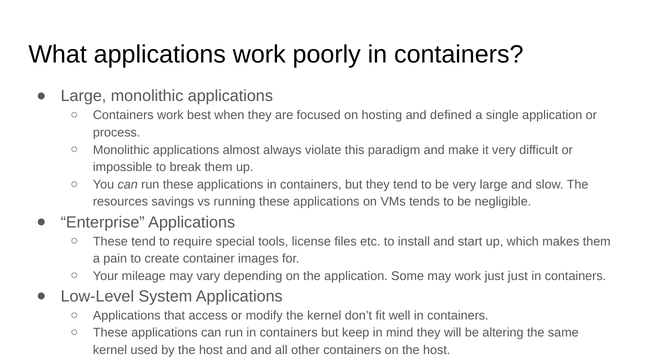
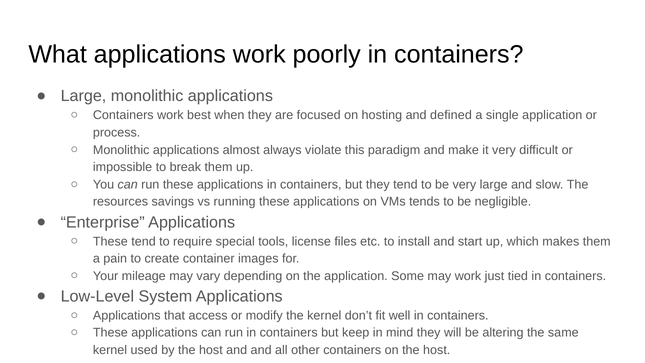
just just: just -> tied
